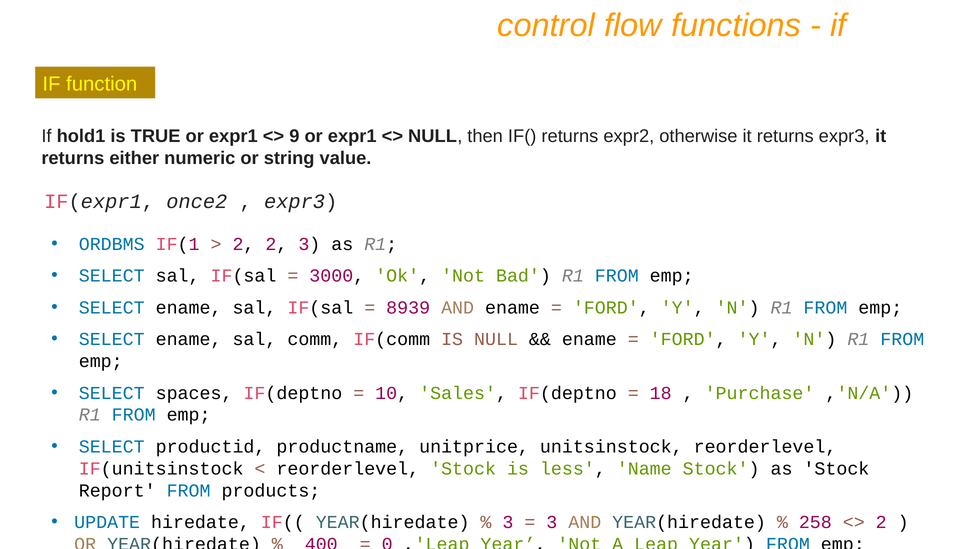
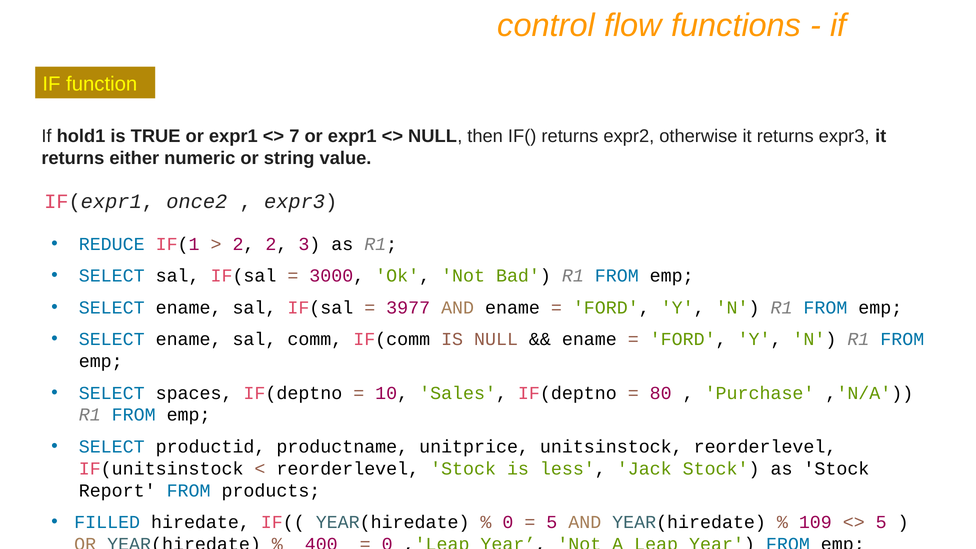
9: 9 -> 7
ORDBMS: ORDBMS -> REDUCE
8939: 8939 -> 3977
18: 18 -> 80
Name: Name -> Jack
UPDATE: UPDATE -> FILLED
3 at (508, 522): 3 -> 0
3 at (552, 522): 3 -> 5
258: 258 -> 109
2 at (881, 522): 2 -> 5
